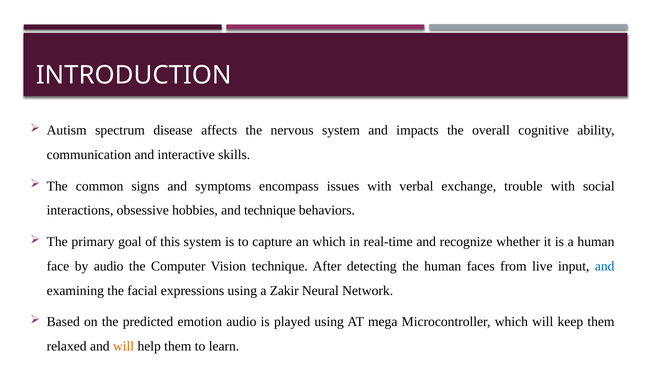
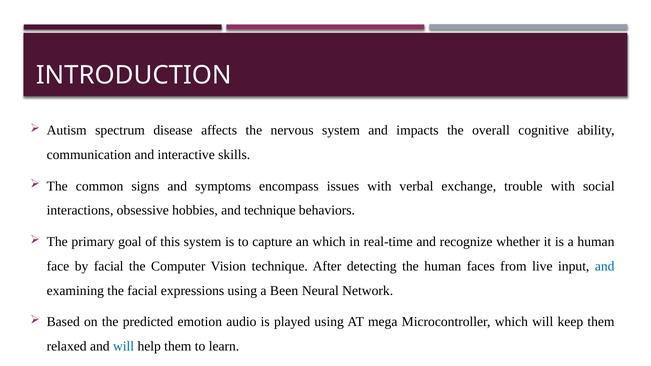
by audio: audio -> facial
Zakir: Zakir -> Been
will at (124, 346) colour: orange -> blue
